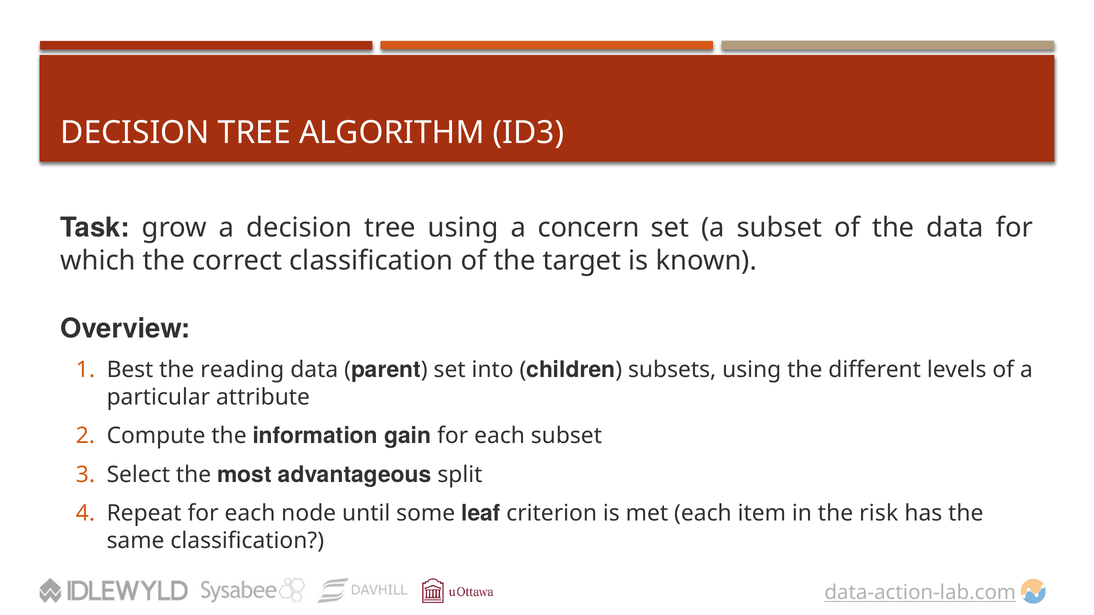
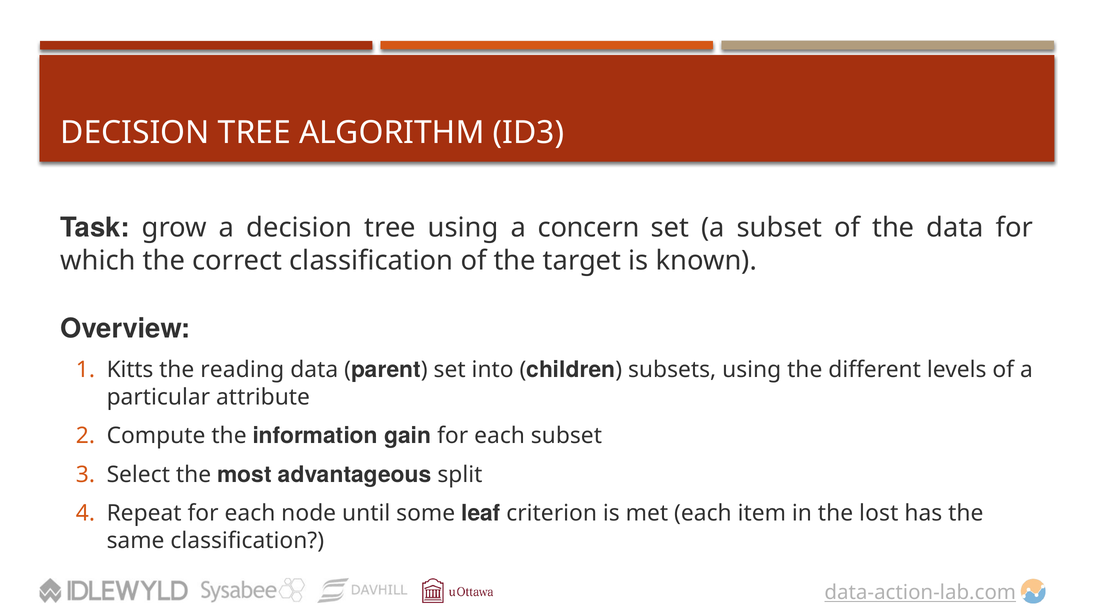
Best: Best -> Kitts
risk: risk -> lost
